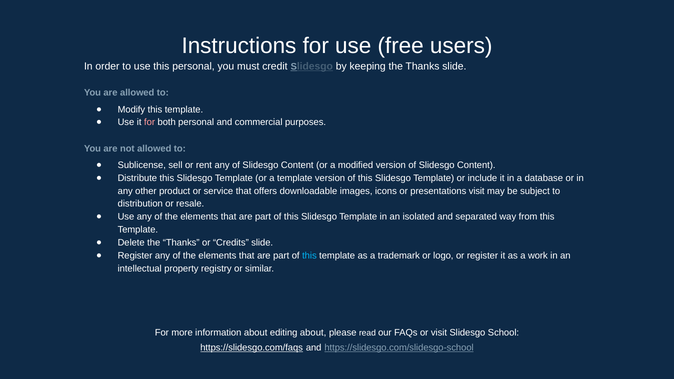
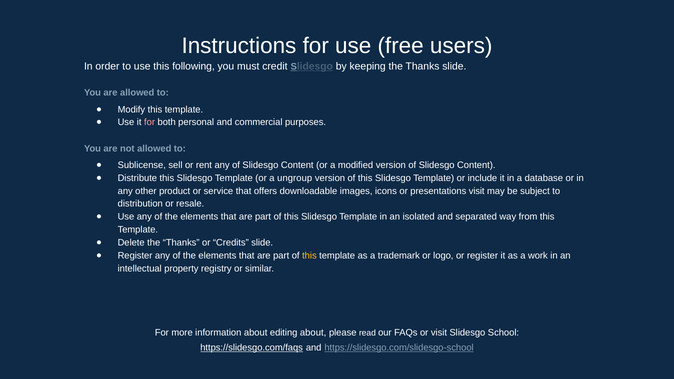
this personal: personal -> following
a template: template -> ungroup
this at (309, 256) colour: light blue -> yellow
